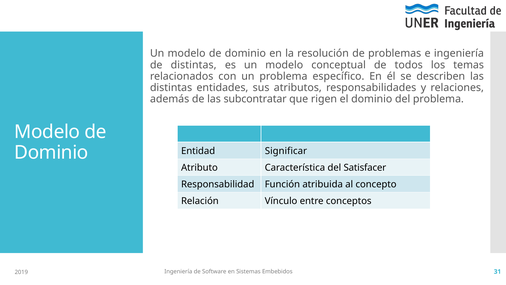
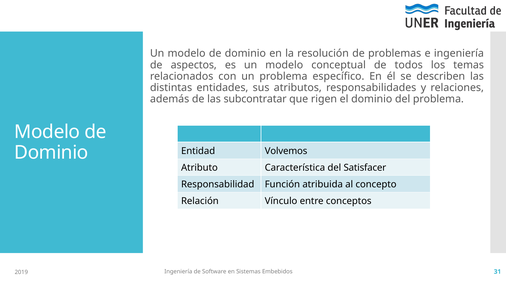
de distintas: distintas -> aspectos
Significar: Significar -> Volvemos
